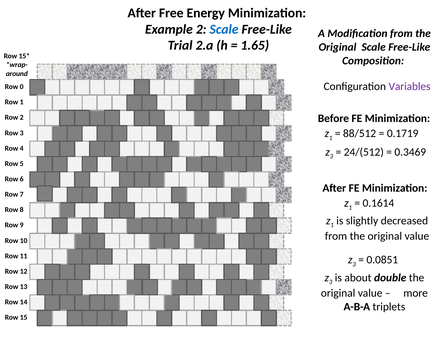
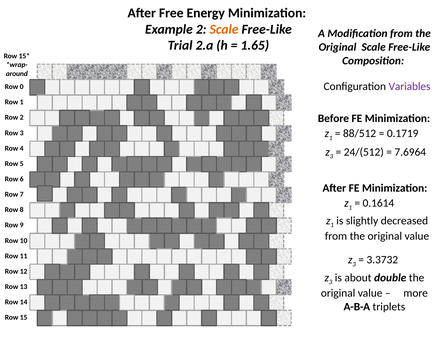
Scale at (224, 29) colour: blue -> orange
0.3469: 0.3469 -> 7.6964
0.0851: 0.0851 -> 3.3732
